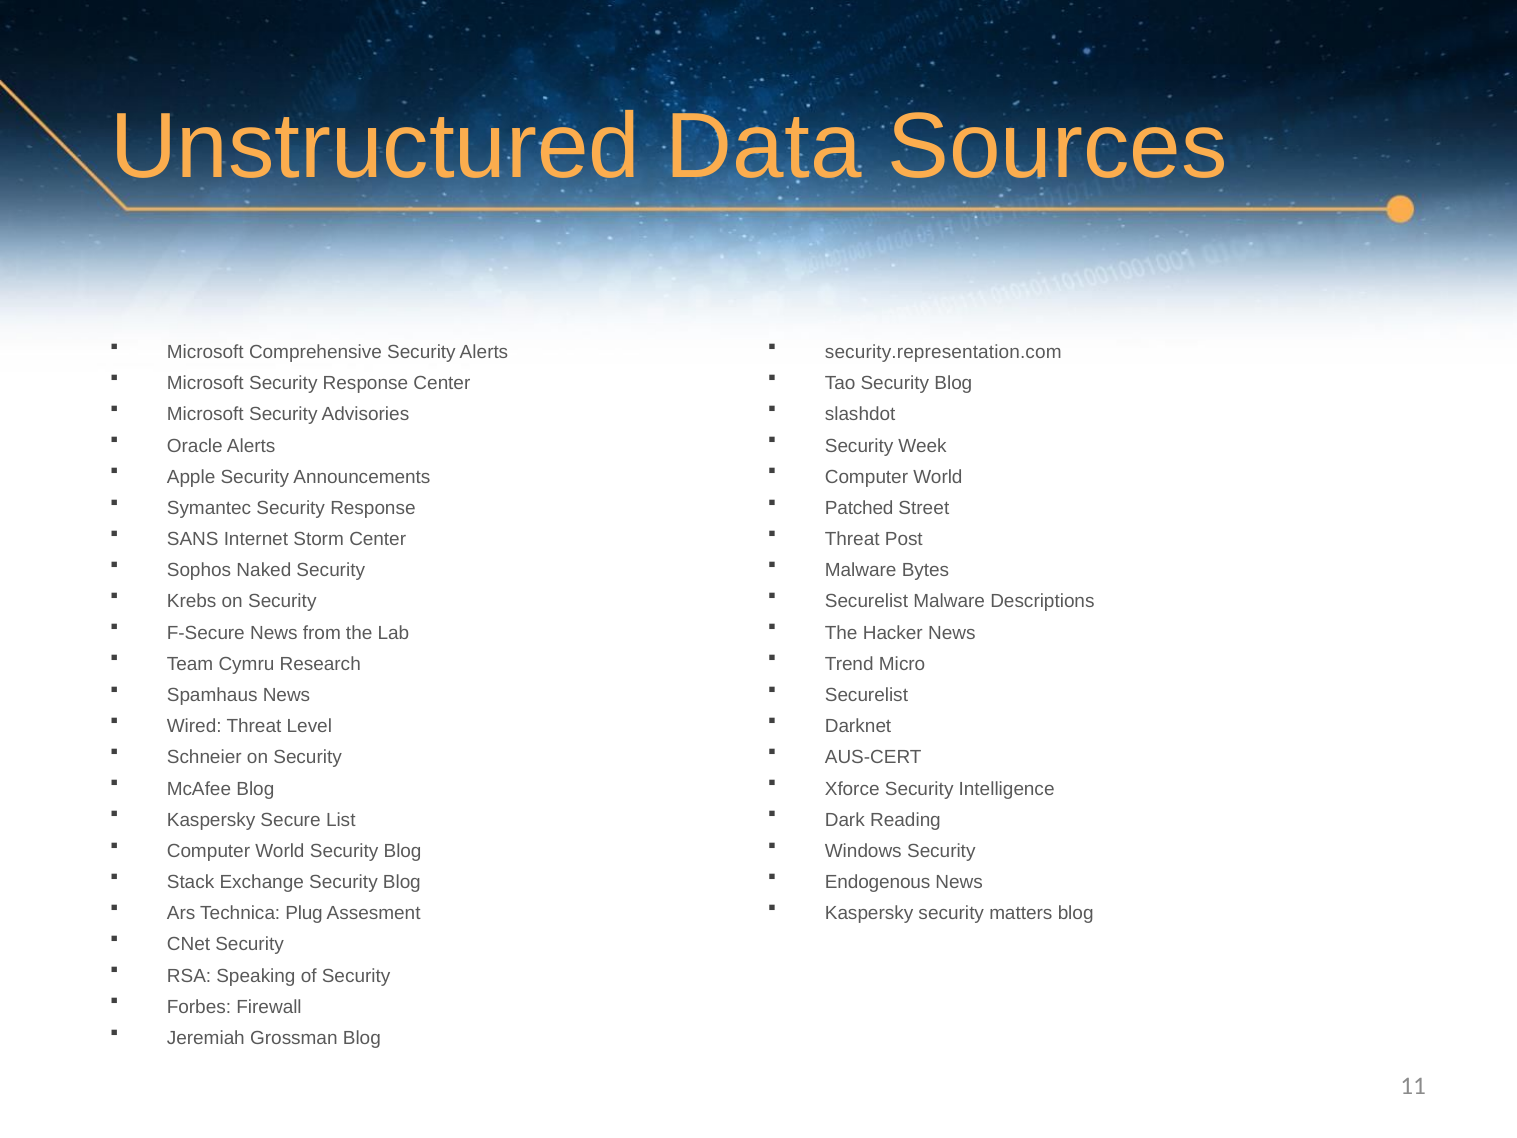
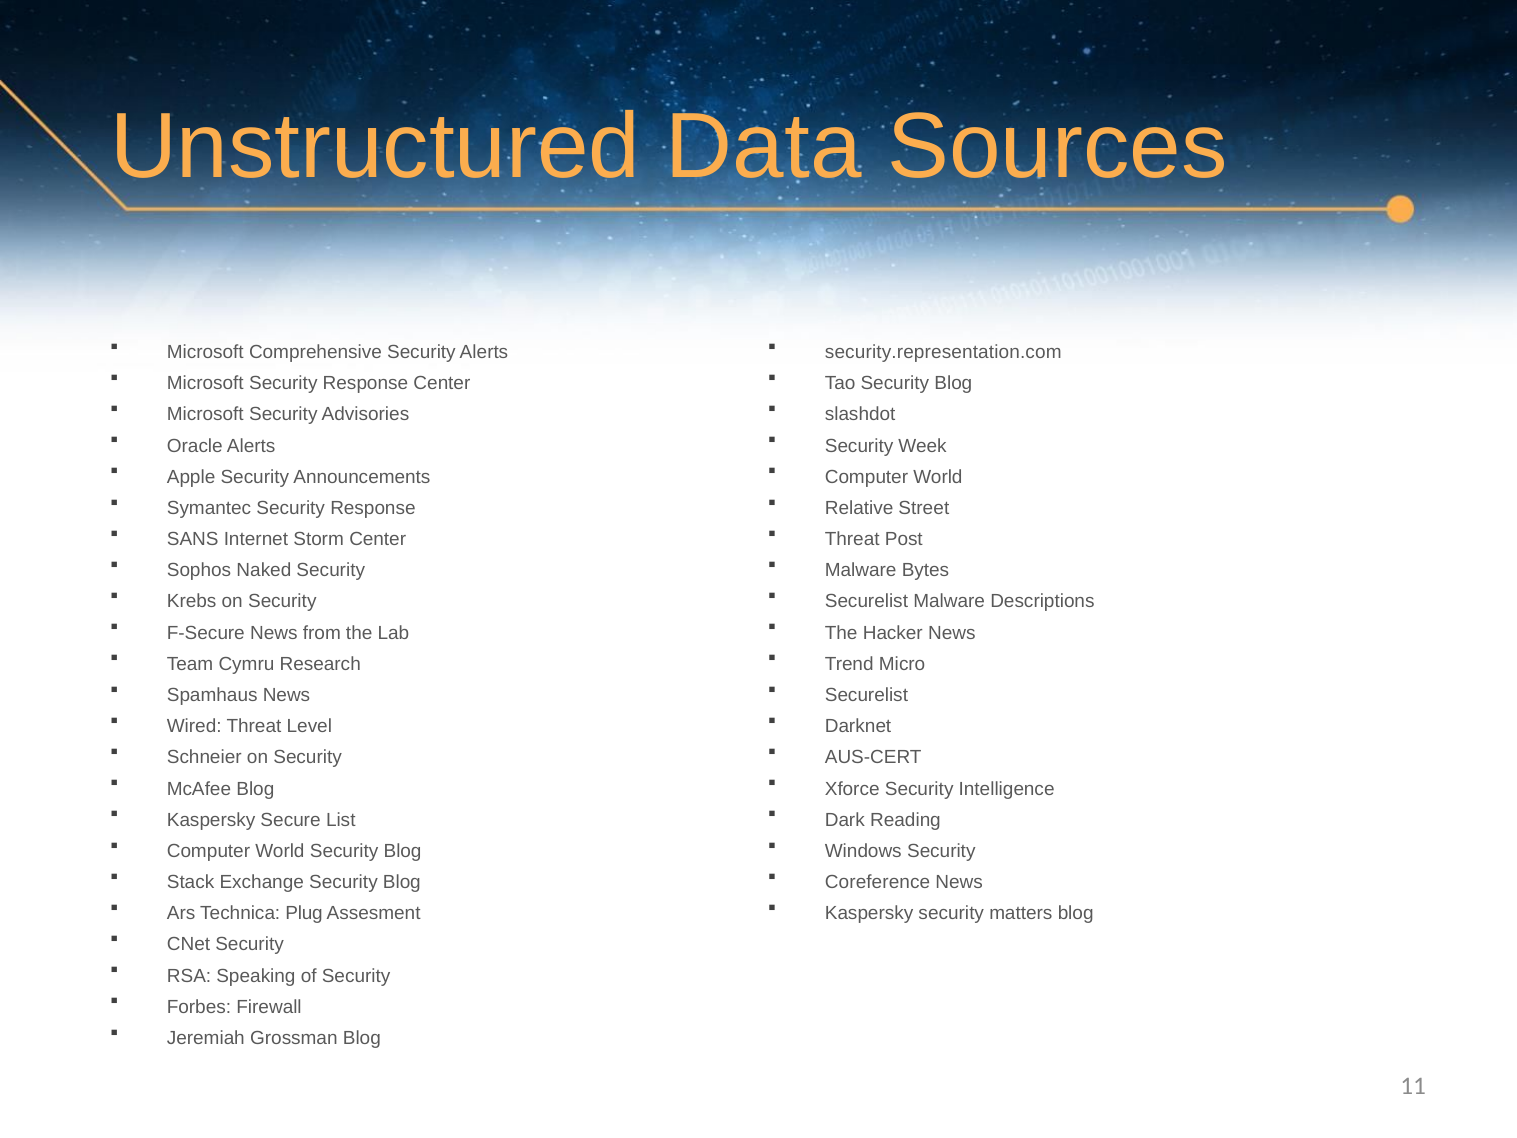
Patched: Patched -> Relative
Endogenous: Endogenous -> Coreference
